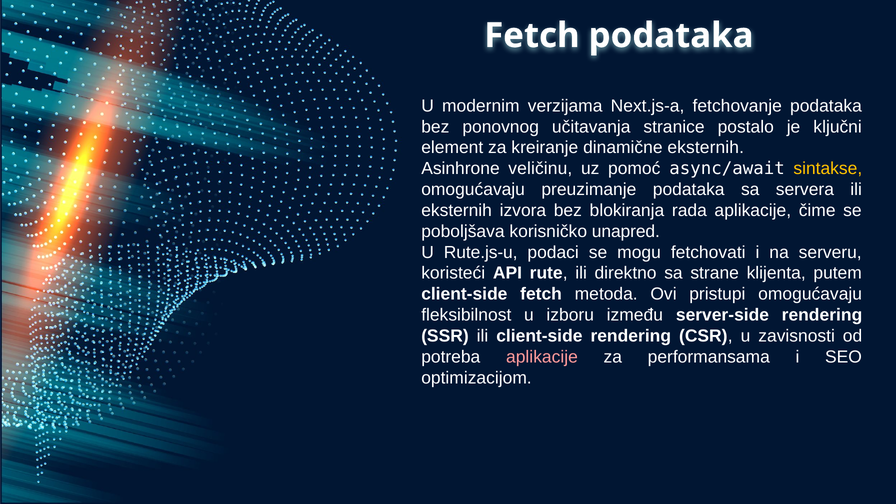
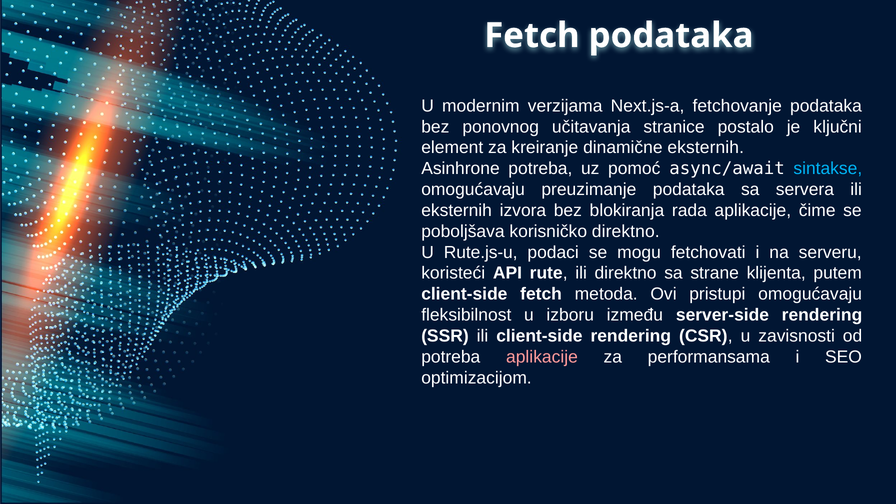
Asinhrone veličinu: veličinu -> potreba
sintakse colour: yellow -> light blue
korisničko unapred: unapred -> direktno
